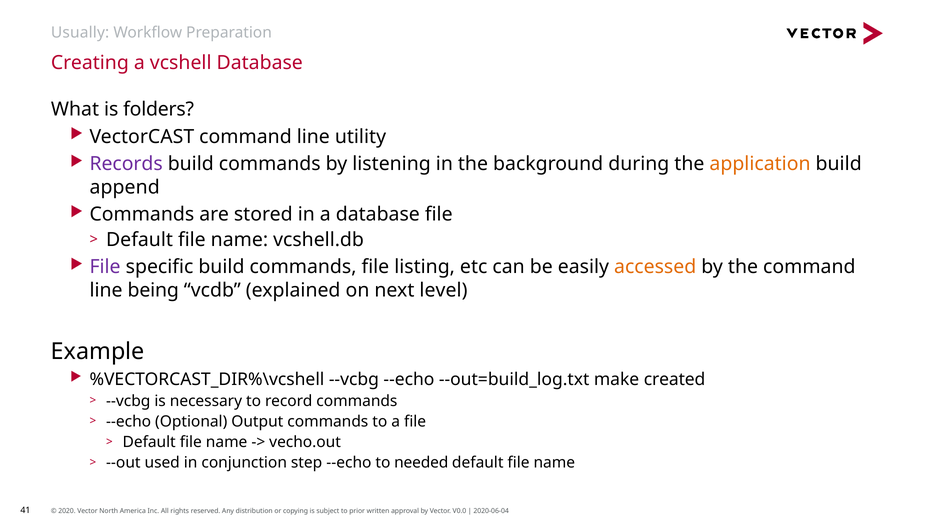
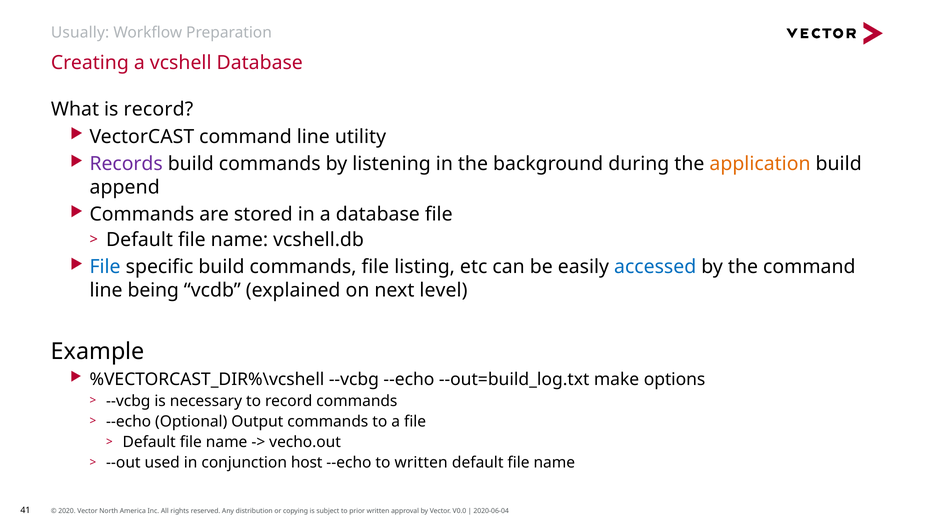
is folders: folders -> record
File at (105, 267) colour: purple -> blue
accessed colour: orange -> blue
created: created -> options
step: step -> host
to needed: needed -> written
